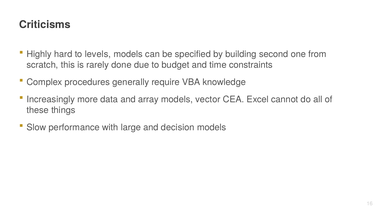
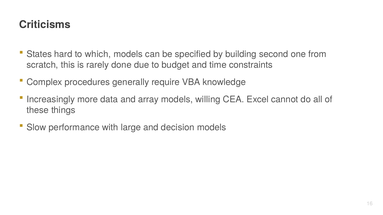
Highly: Highly -> States
levels: levels -> which
vector: vector -> willing
